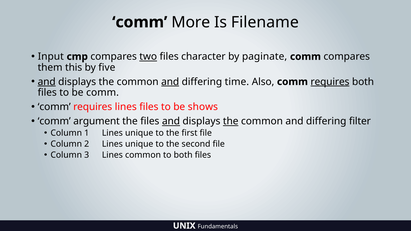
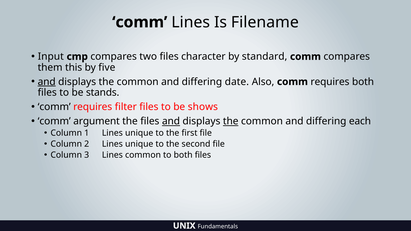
comm More: More -> Lines
two underline: present -> none
paginate: paginate -> standard
and at (170, 82) underline: present -> none
time: time -> date
requires at (330, 82) underline: present -> none
be comm: comm -> stands
requires lines: lines -> filter
filter: filter -> each
